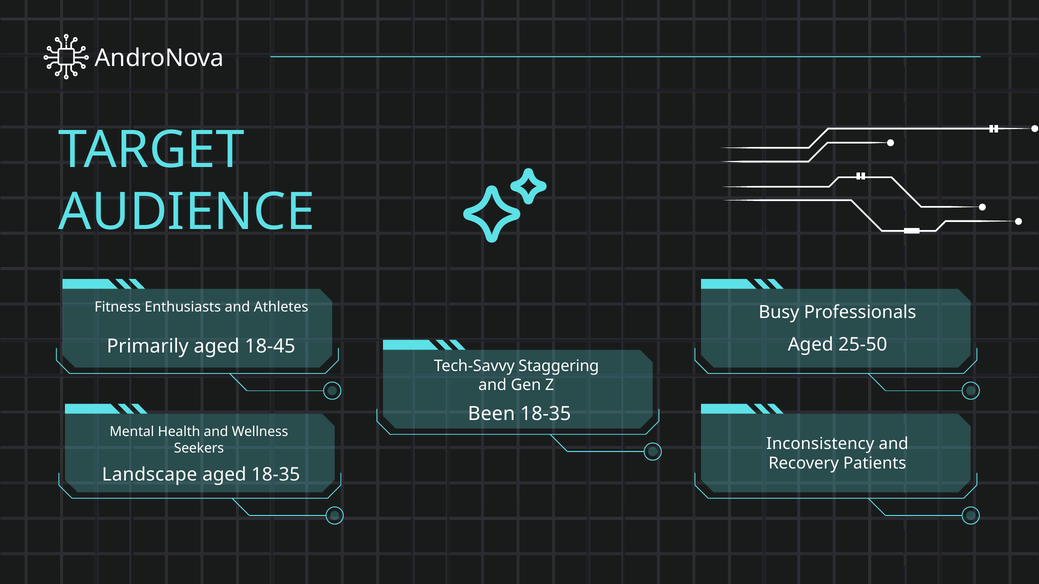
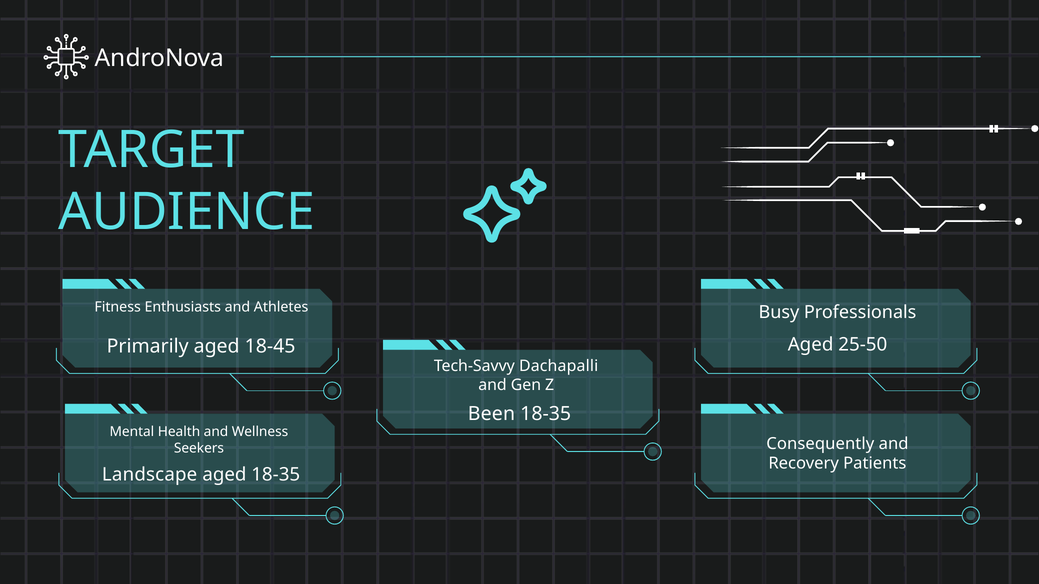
Staggering: Staggering -> Dachapalli
Inconsistency: Inconsistency -> Consequently
